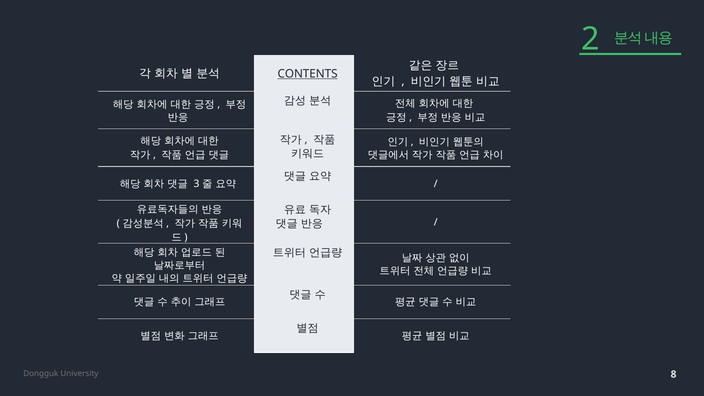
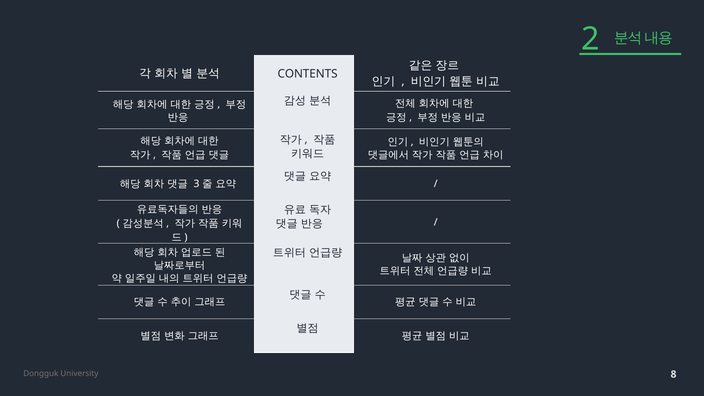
CONTENTS underline: present -> none
